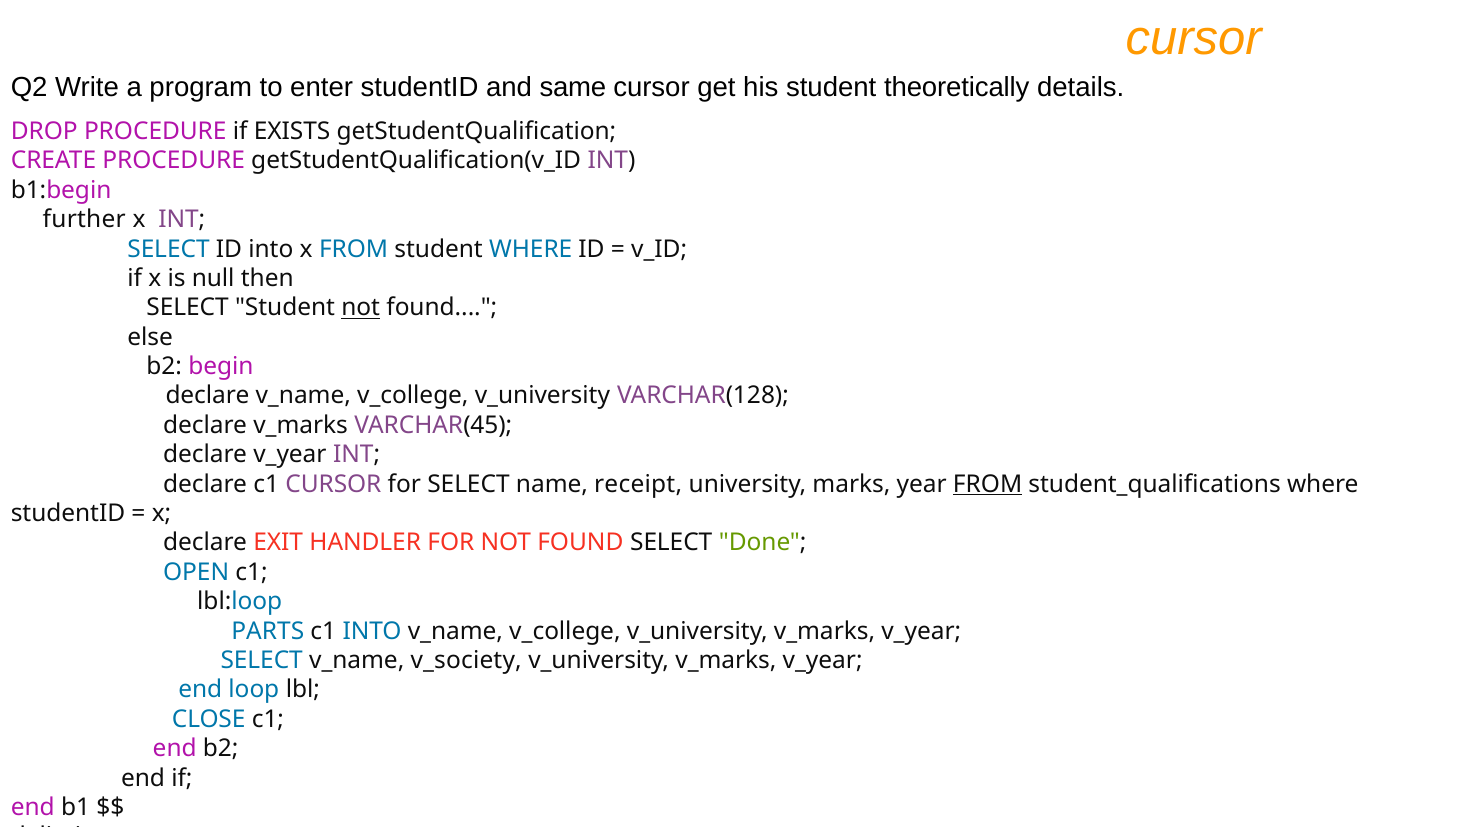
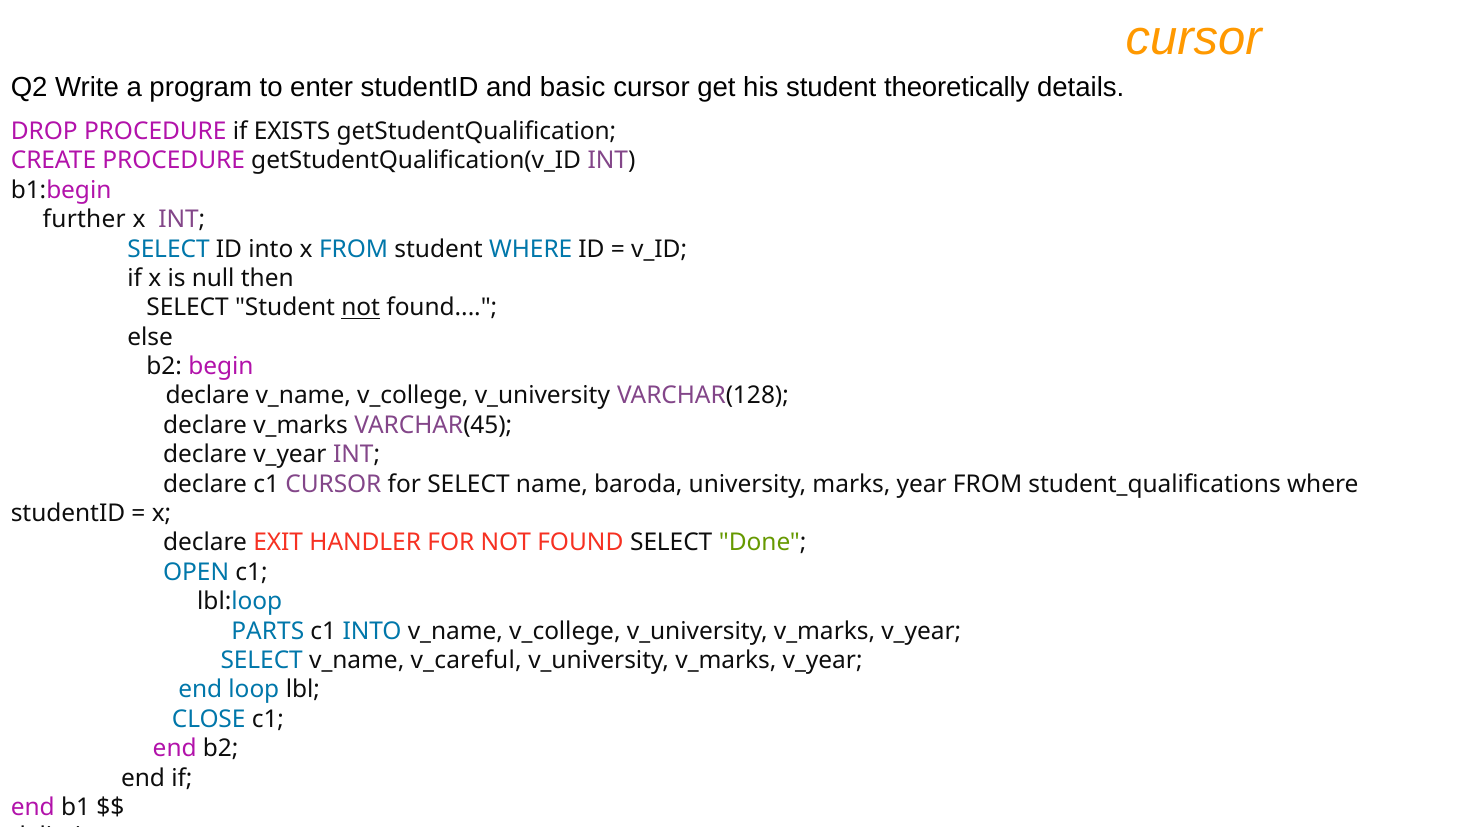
same: same -> basic
receipt: receipt -> baroda
FROM at (988, 484) underline: present -> none
v_society: v_society -> v_careful
